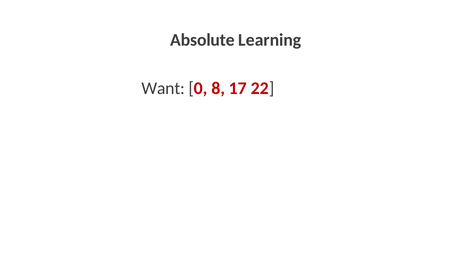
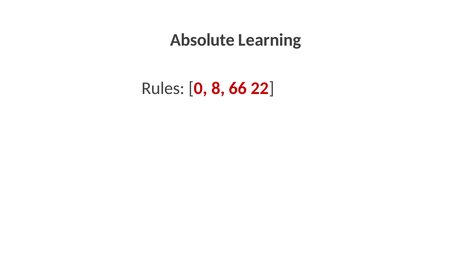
Want: Want -> Rules
17: 17 -> 66
